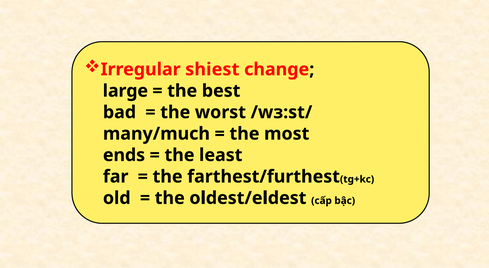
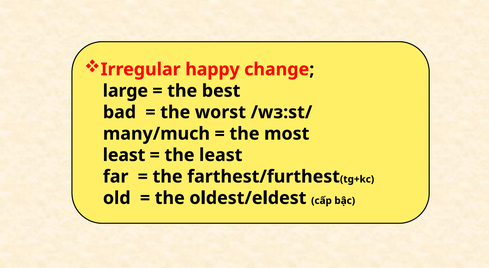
shiest: shiest -> happy
ends at (124, 155): ends -> least
